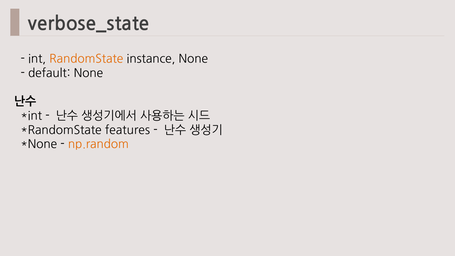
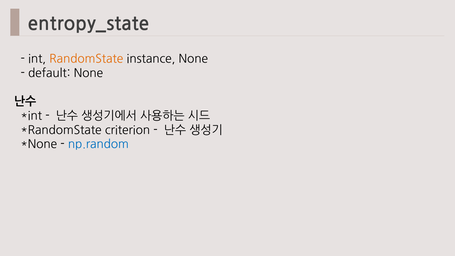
verbose_state: verbose_state -> entropy_state
features: features -> criterion
np.random colour: orange -> blue
